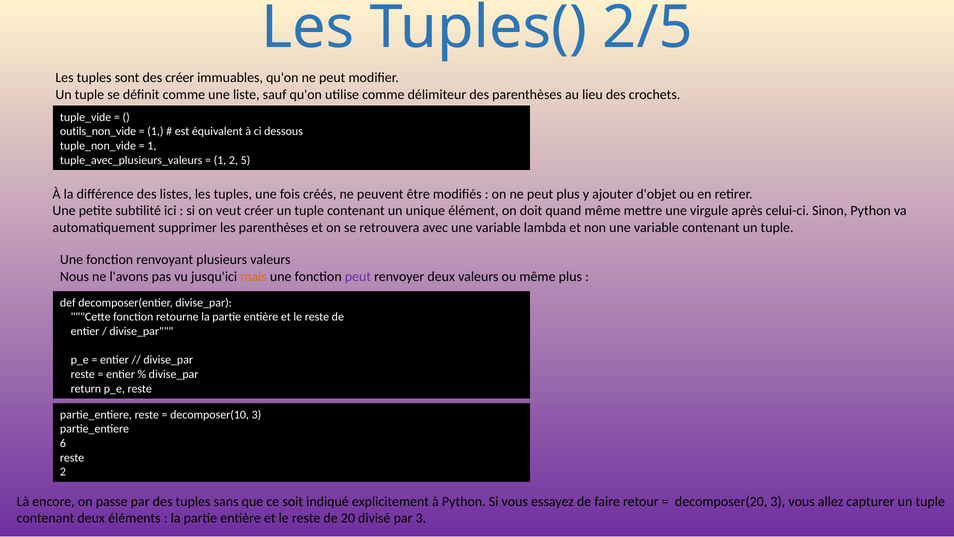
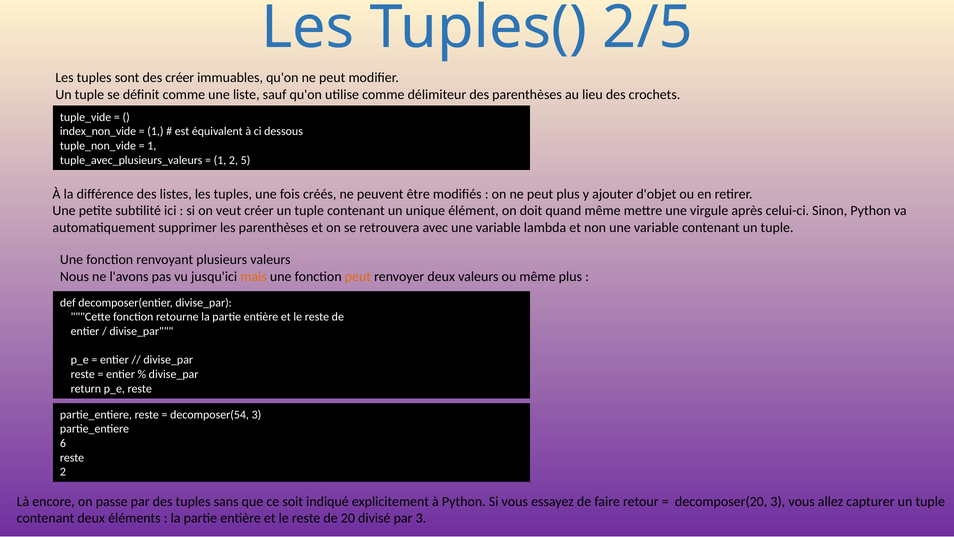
outils_non_vide: outils_non_vide -> index_non_vide
peut at (358, 276) colour: purple -> orange
decomposer(10: decomposer(10 -> decomposer(54
